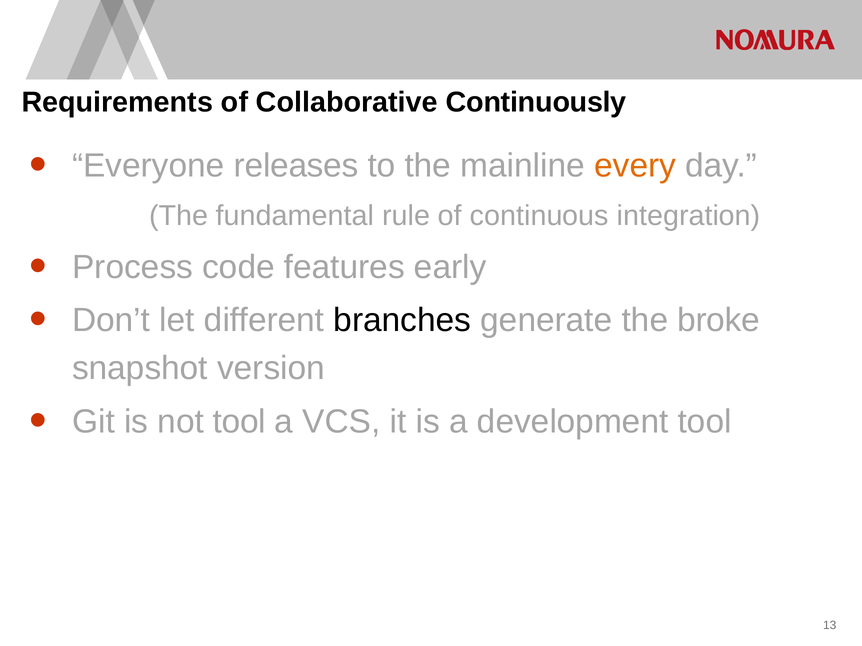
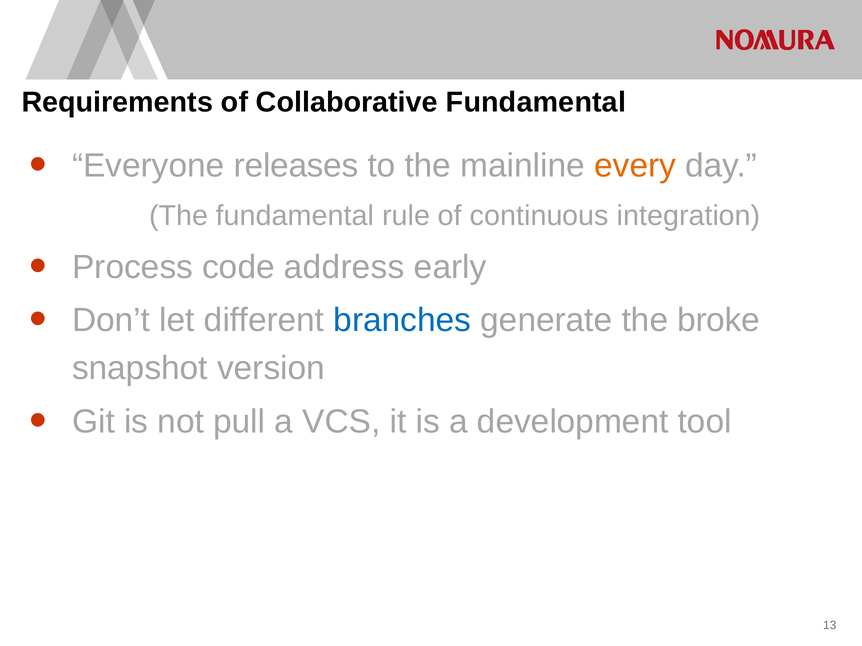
Collaborative Continuously: Continuously -> Fundamental
features: features -> address
branches colour: black -> blue
not tool: tool -> pull
